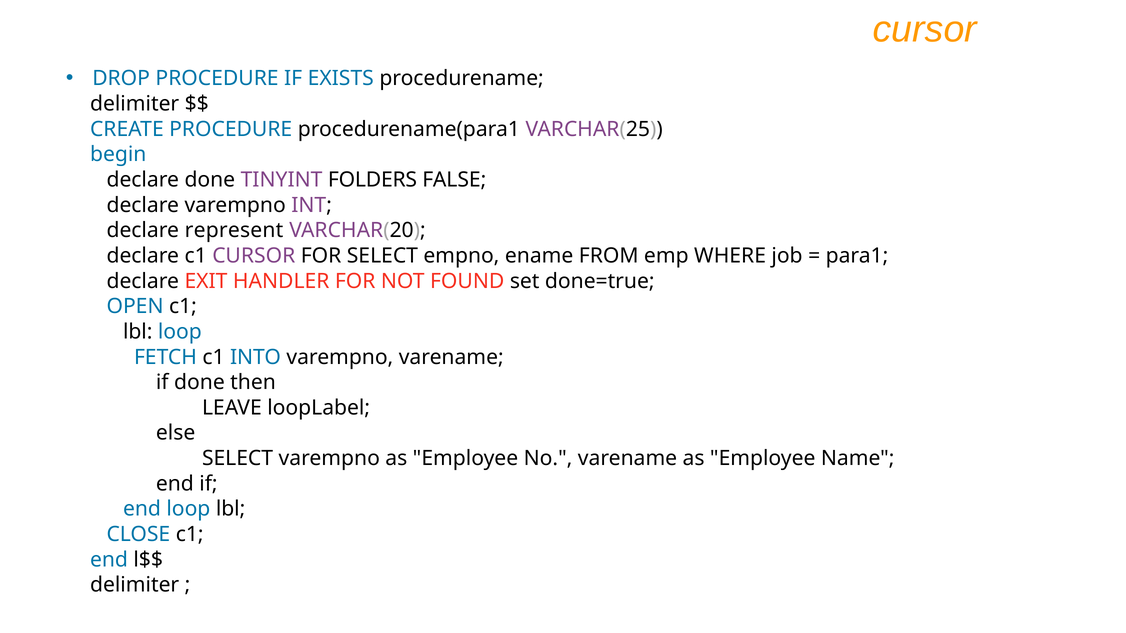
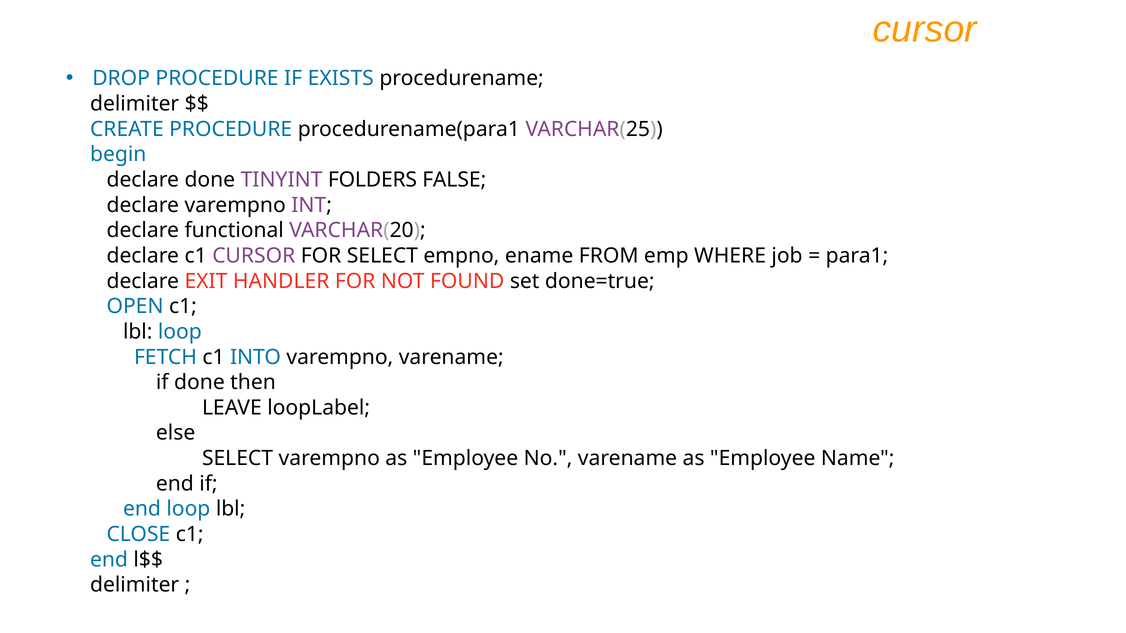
represent: represent -> functional
